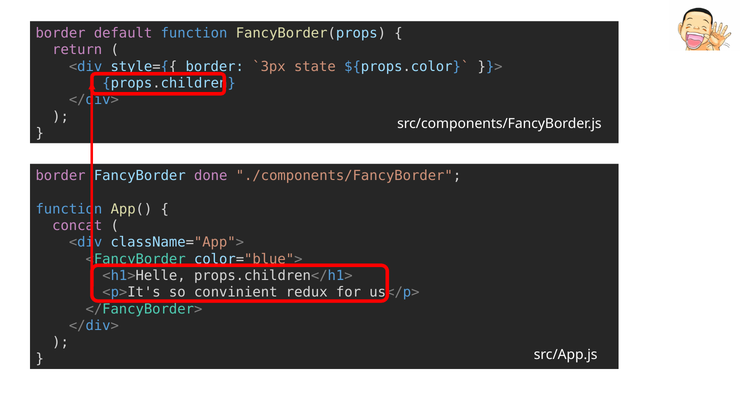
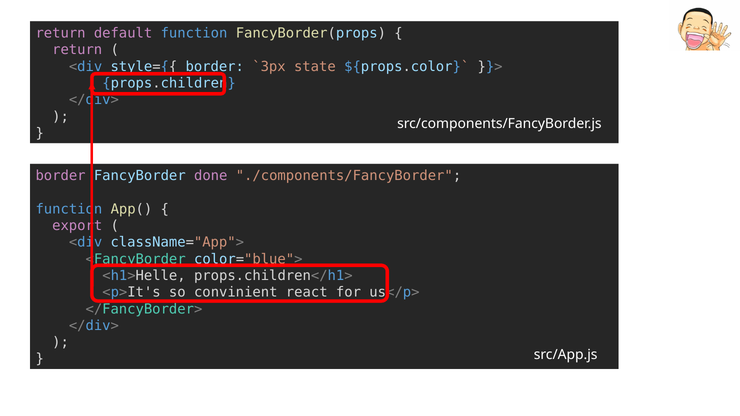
border at (61, 33): border -> return
concat: concat -> export
redux: redux -> react
